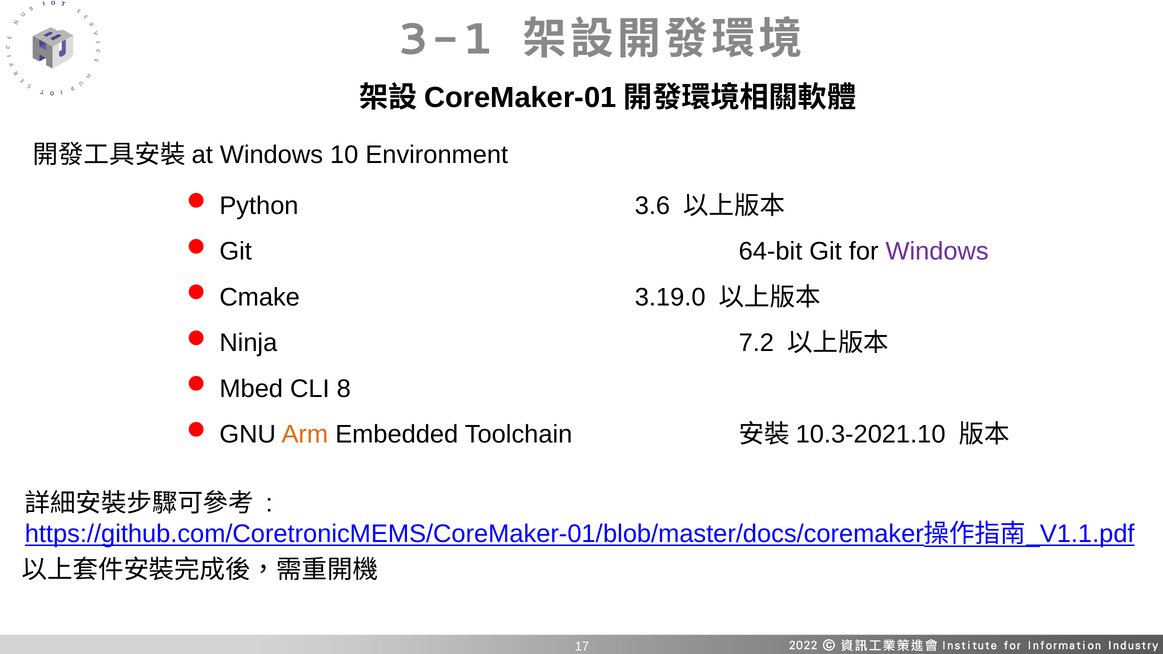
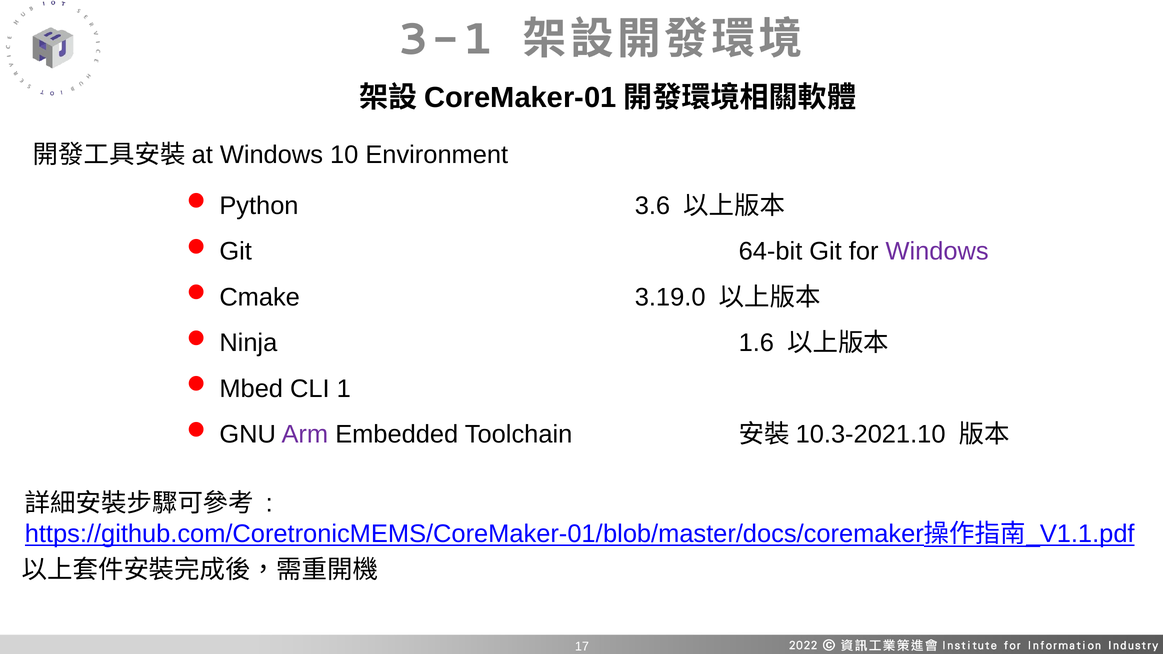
7.2: 7.2 -> 1.6
8: 8 -> 1
Arm colour: orange -> purple
